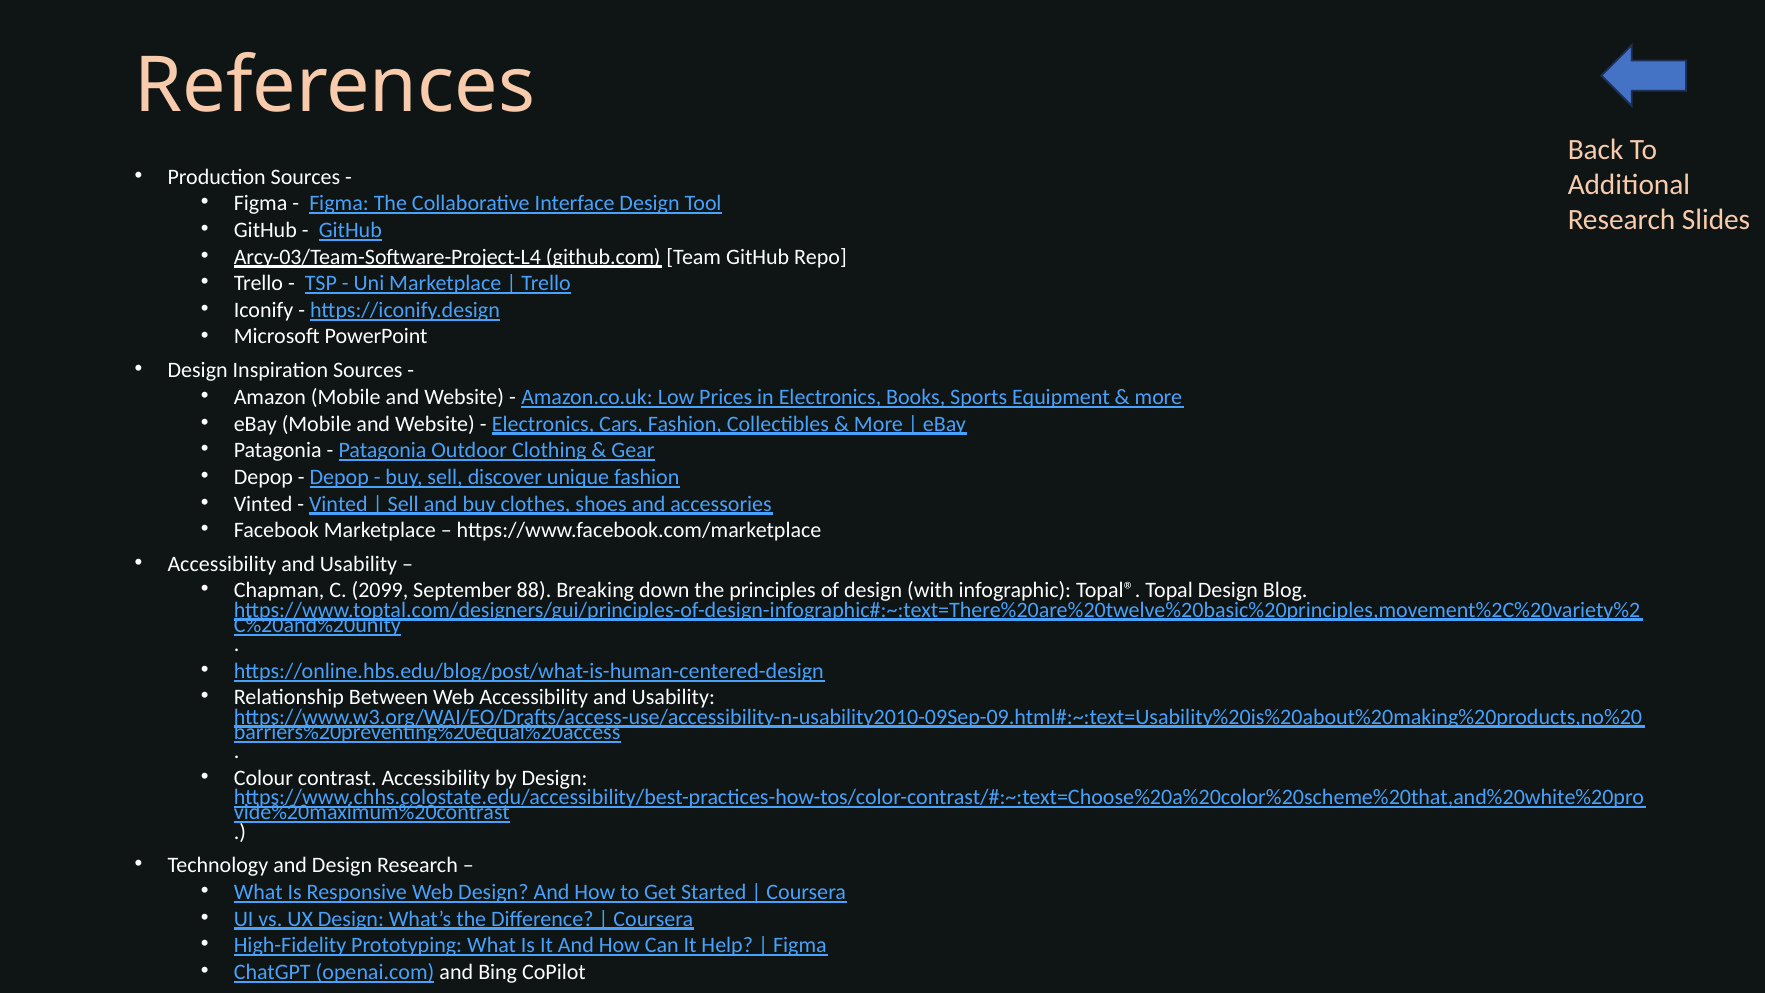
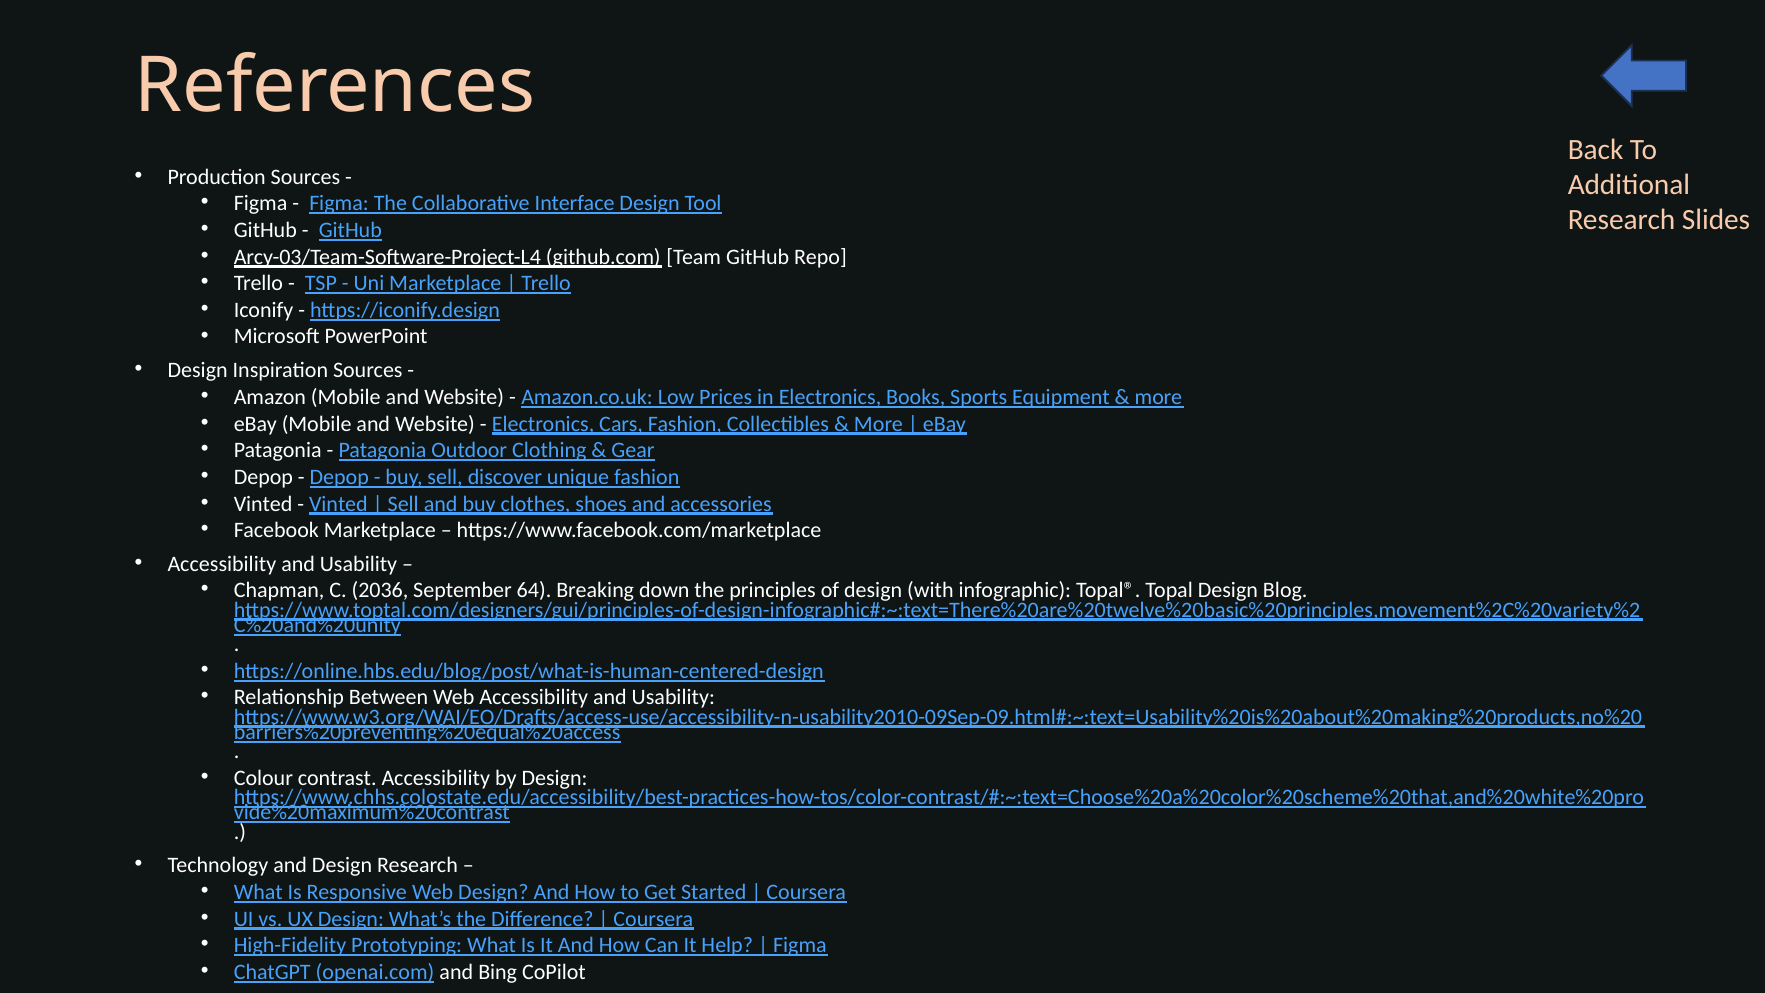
2099: 2099 -> 2036
88: 88 -> 64
